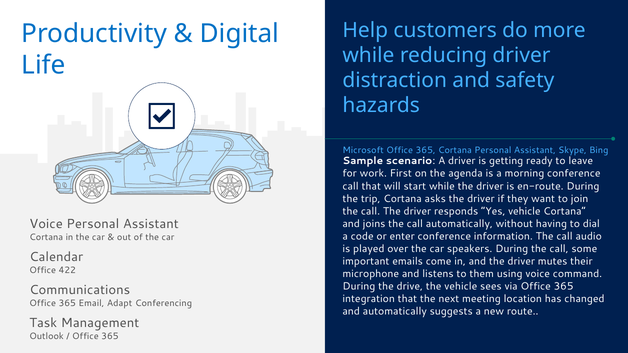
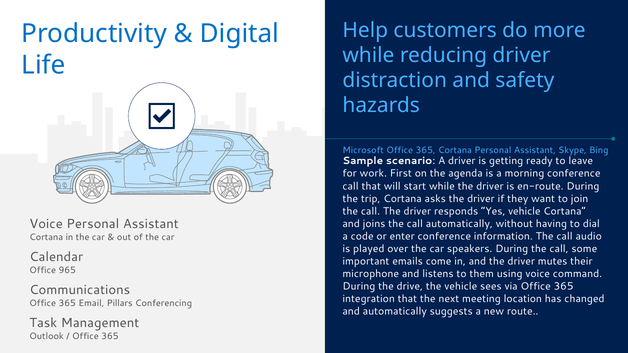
422: 422 -> 965
Adapt: Adapt -> Pillars
